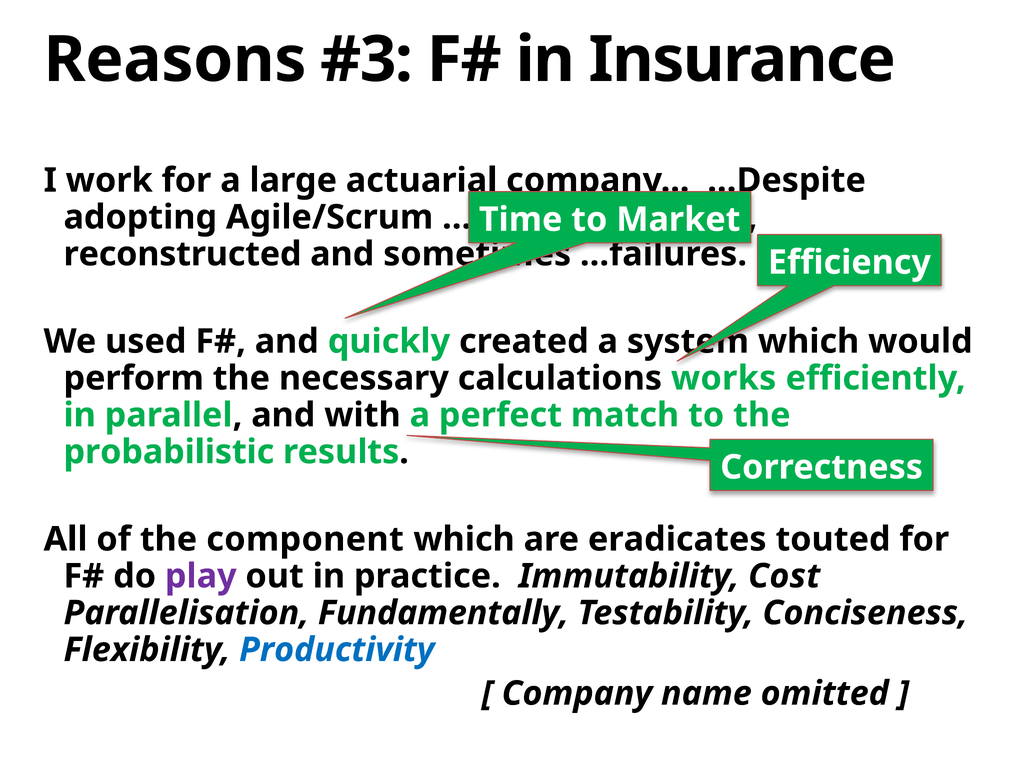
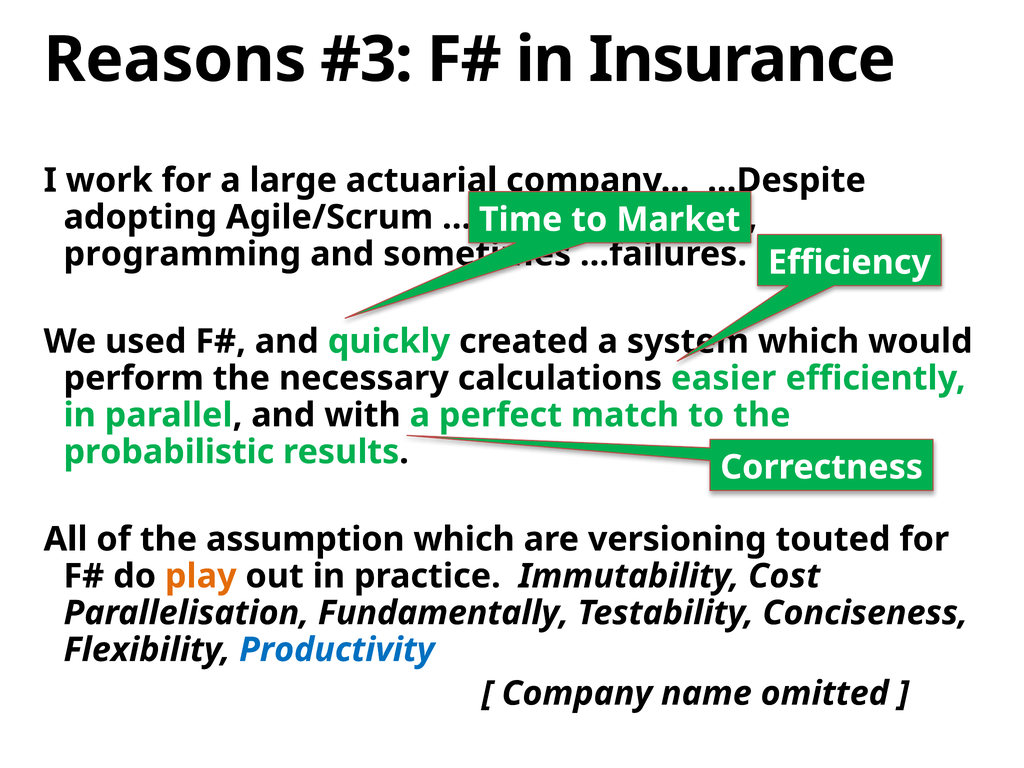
reconstructed: reconstructed -> programming
works: works -> easier
component: component -> assumption
eradicates: eradicates -> versioning
play colour: purple -> orange
